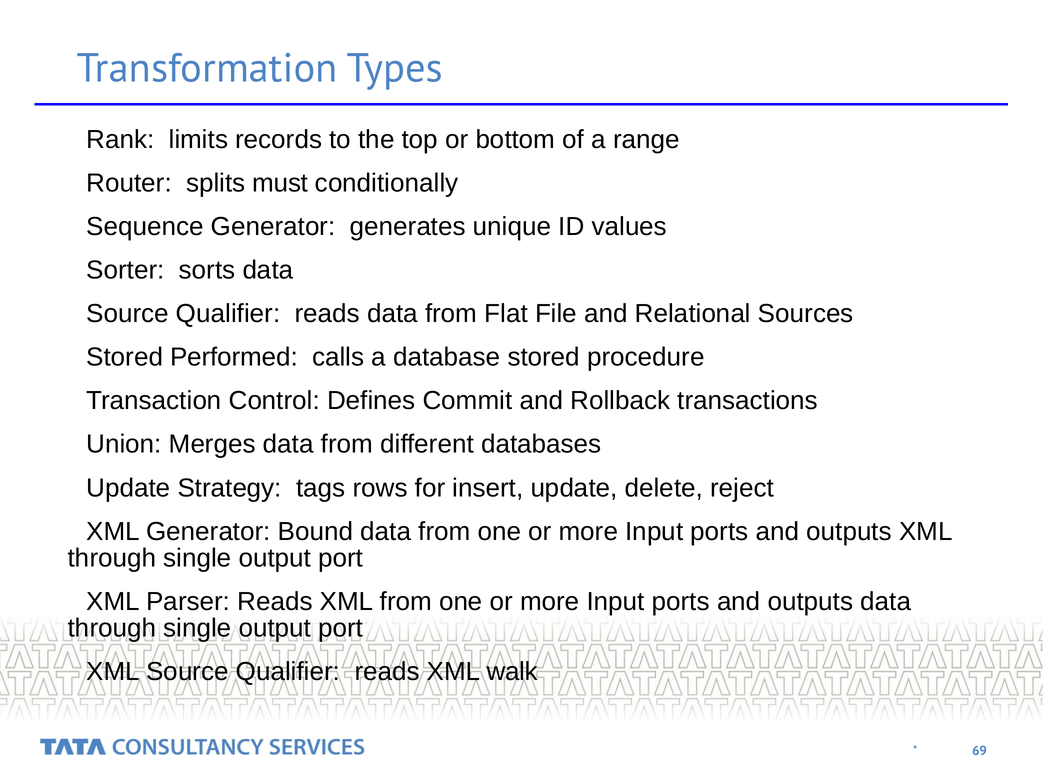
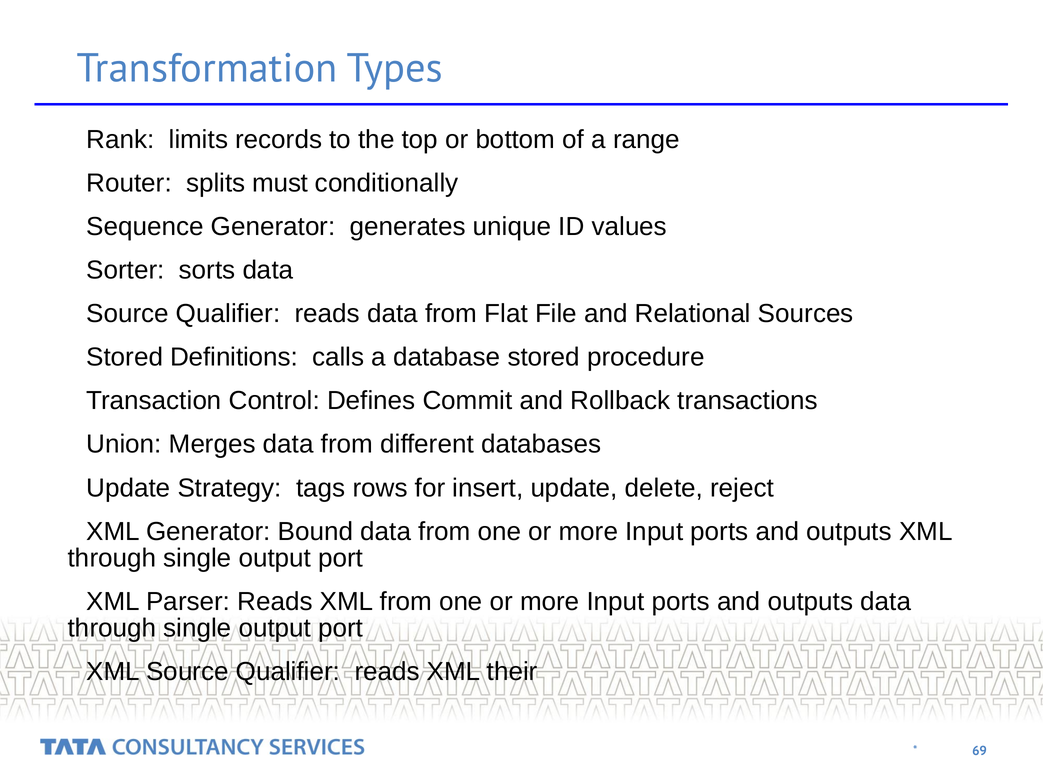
Performed: Performed -> Definitions
walk: walk -> their
